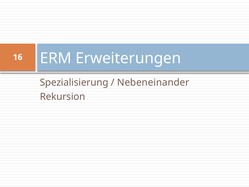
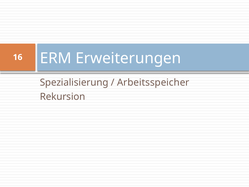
Nebeneinander: Nebeneinander -> Arbeitsspeicher
